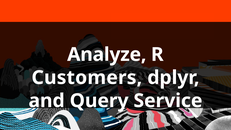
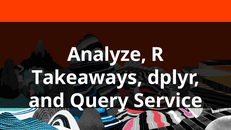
Customers: Customers -> Takeaways
